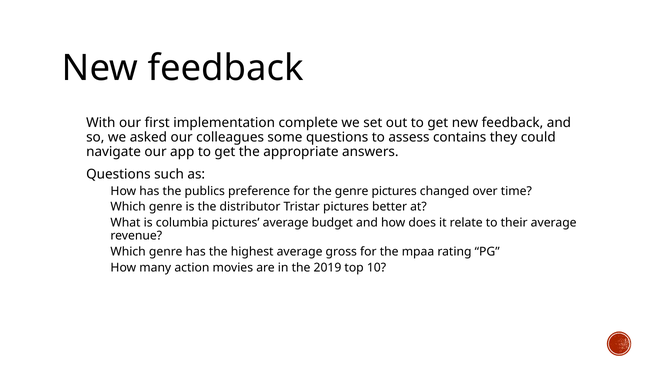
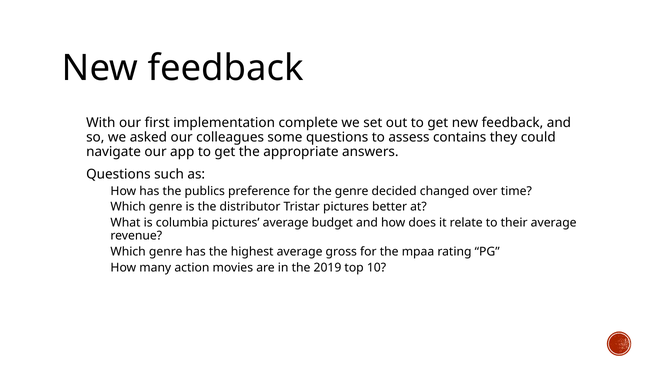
genre pictures: pictures -> decided
